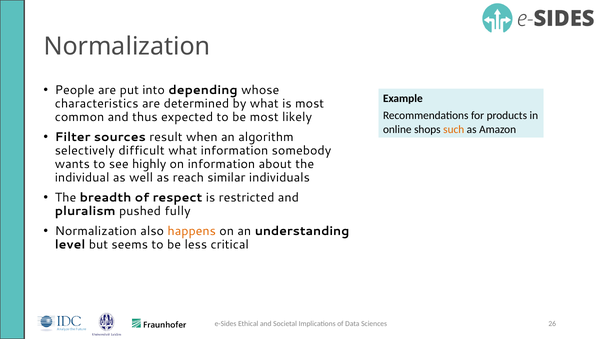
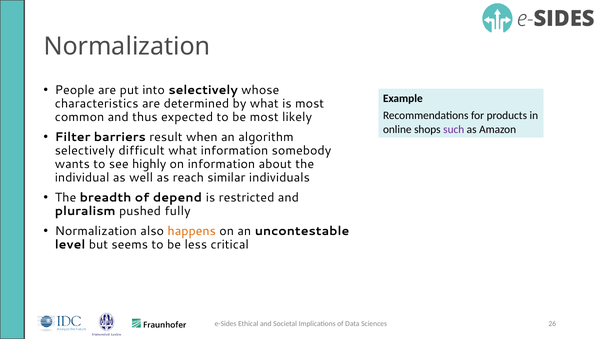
into depending: depending -> selectively
such colour: orange -> purple
sources: sources -> barriers
respect: respect -> depend
understanding: understanding -> uncontestable
